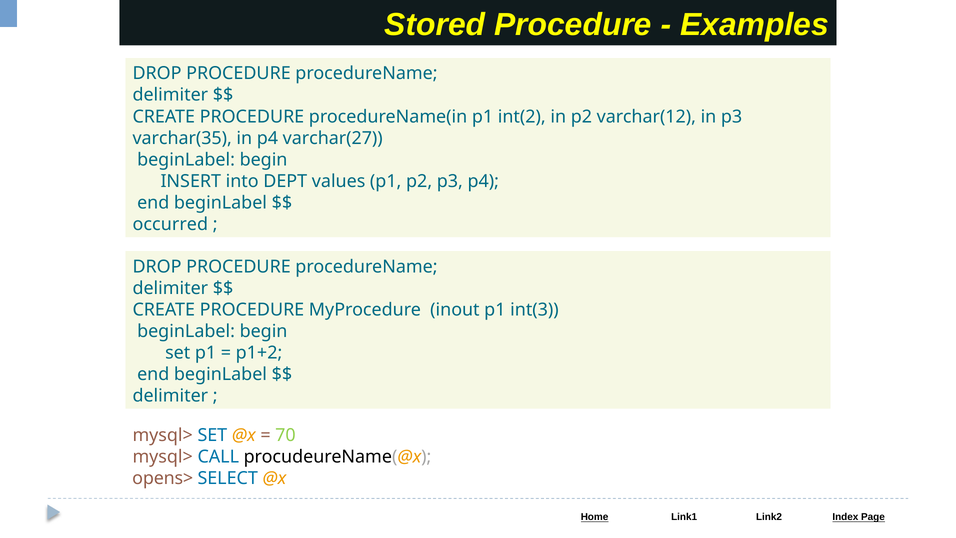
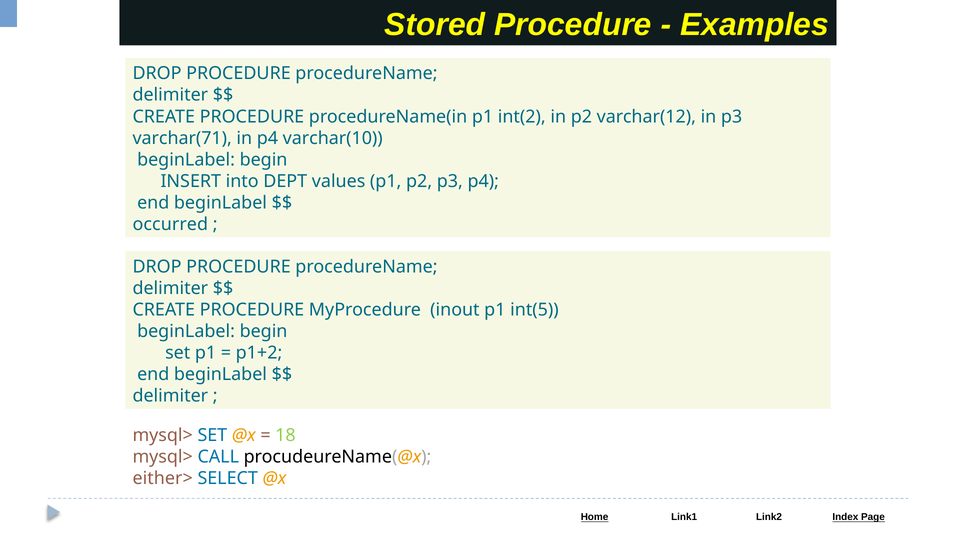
varchar(35: varchar(35 -> varchar(71
varchar(27: varchar(27 -> varchar(10
int(3: int(3 -> int(5
70: 70 -> 18
opens>: opens> -> either>
